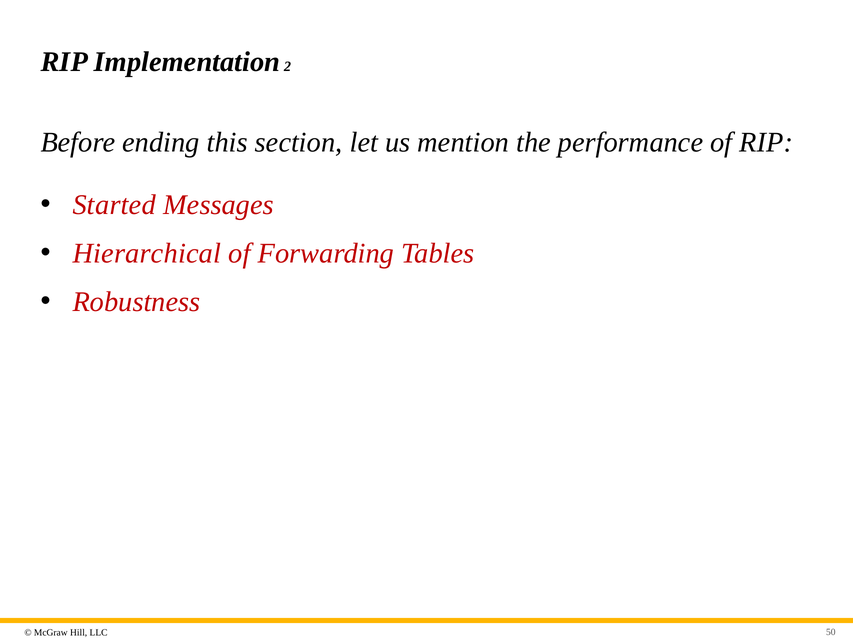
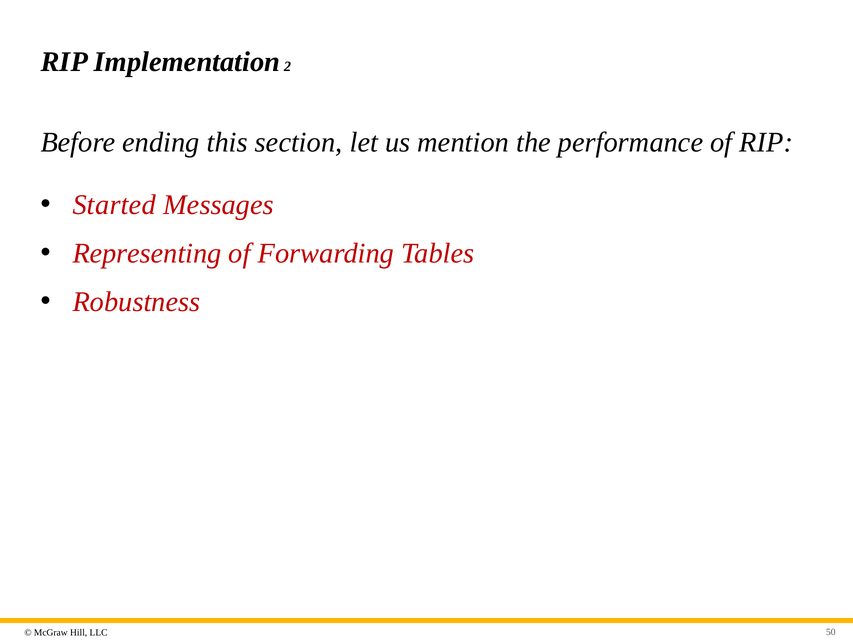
Hierarchical: Hierarchical -> Representing
